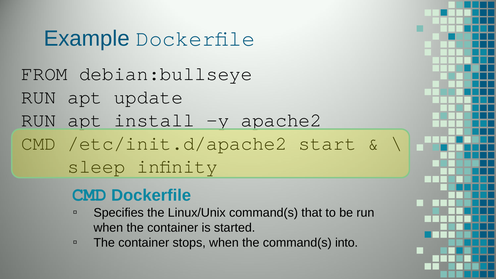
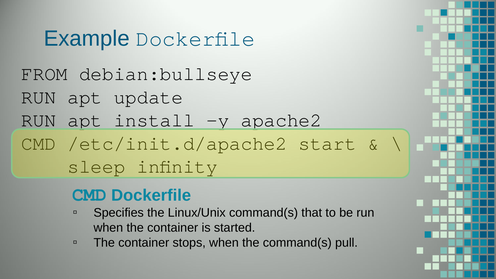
into: into -> pull
